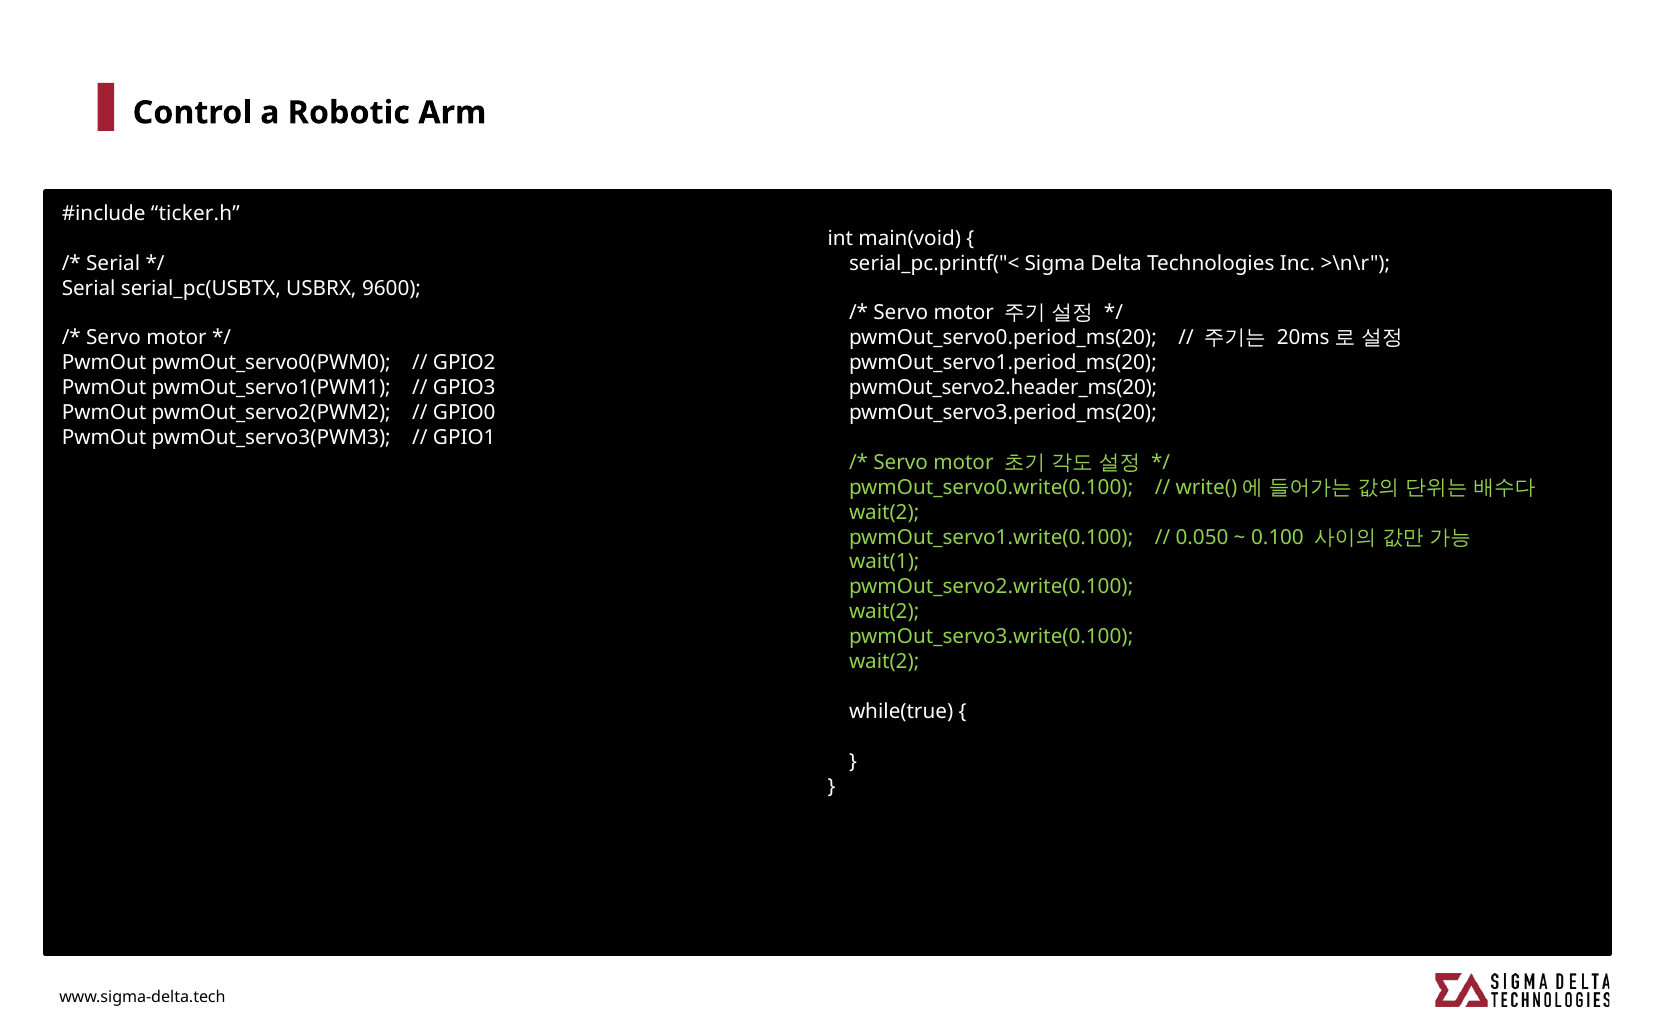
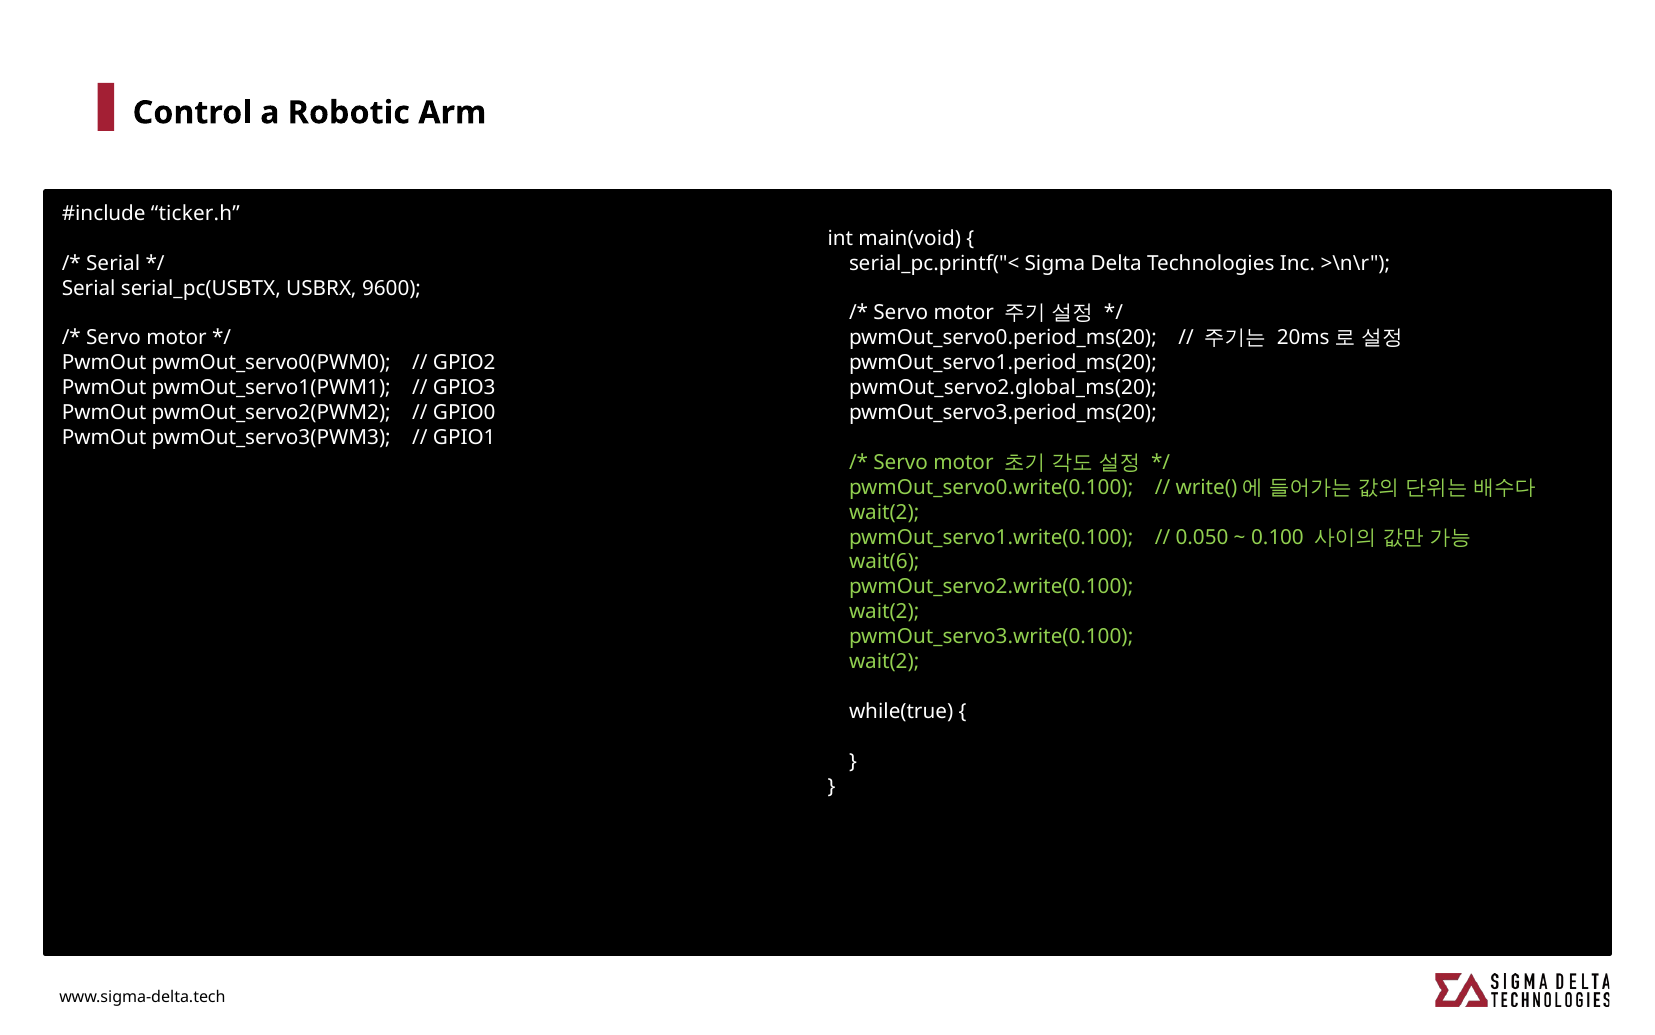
pwmOut_servo2.header_ms(20: pwmOut_servo2.header_ms(20 -> pwmOut_servo2.global_ms(20
wait(1: wait(1 -> wait(6
